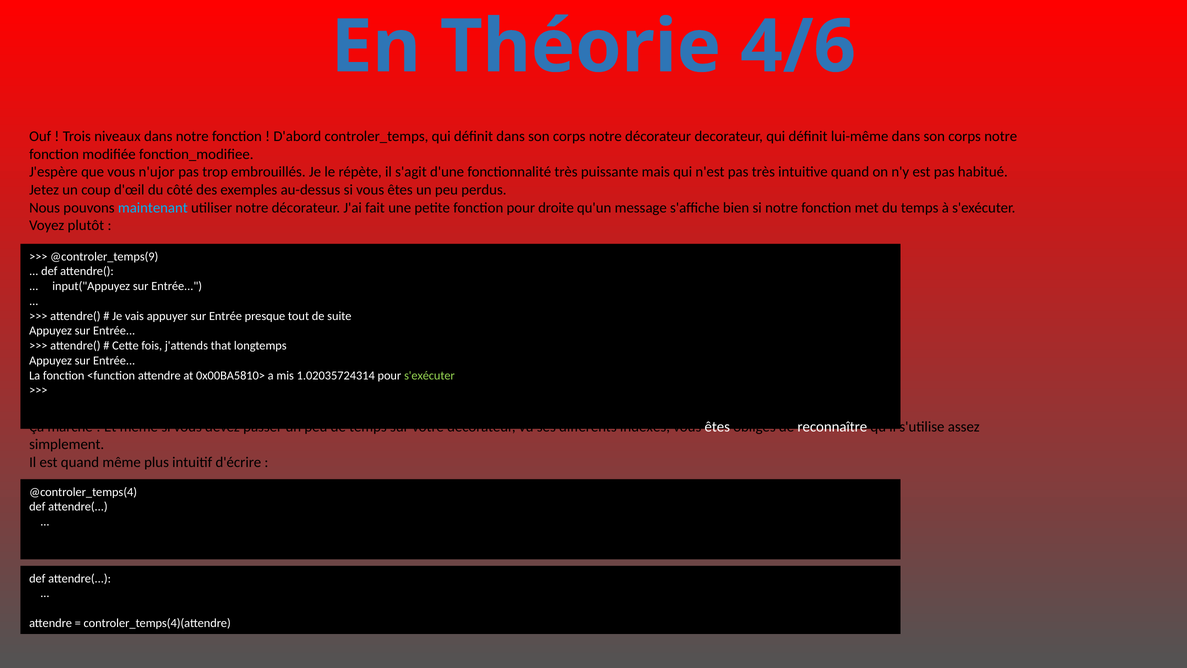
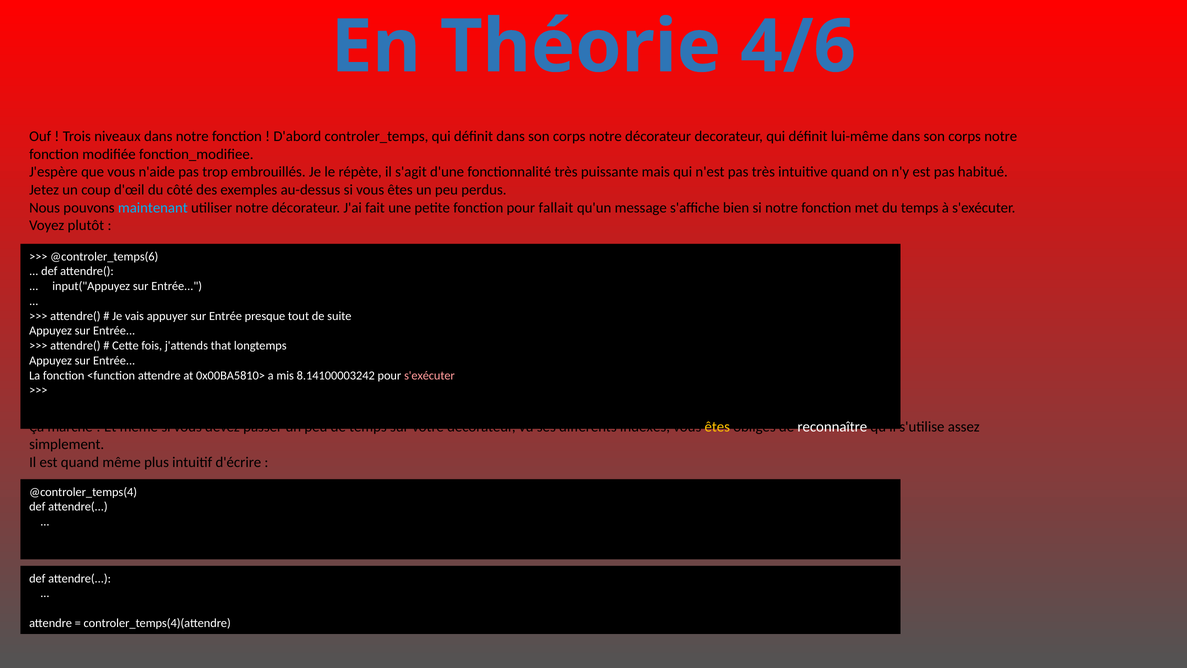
n'ujor: n'ujor -> n'aide
droite: droite -> fallait
@controler_temps(9: @controler_temps(9 -> @controler_temps(6
1.02035724314: 1.02035724314 -> 8.14100003242
s'exécuter at (429, 375) colour: light green -> pink
êtes at (717, 427) colour: white -> yellow
